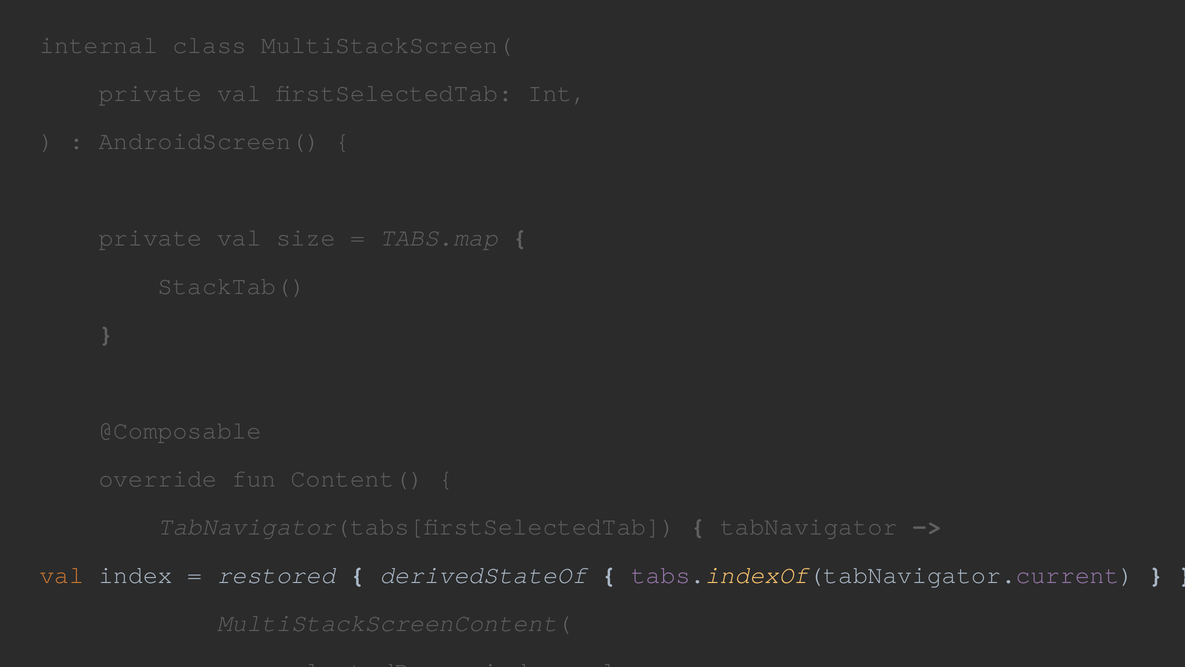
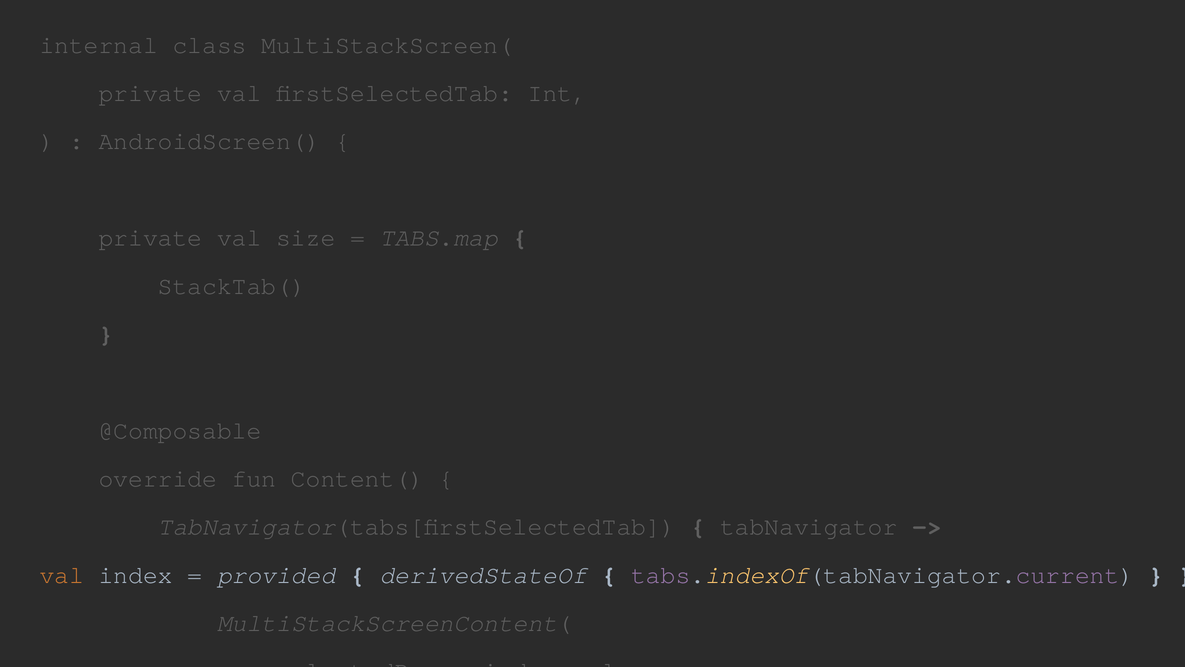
restored: restored -> provided
